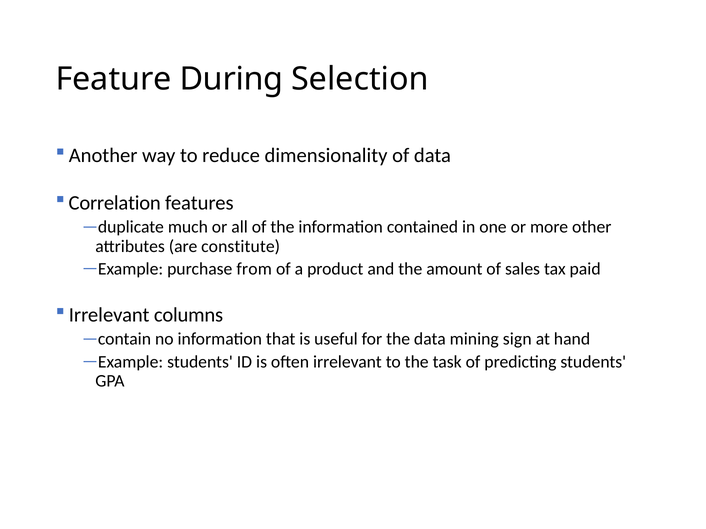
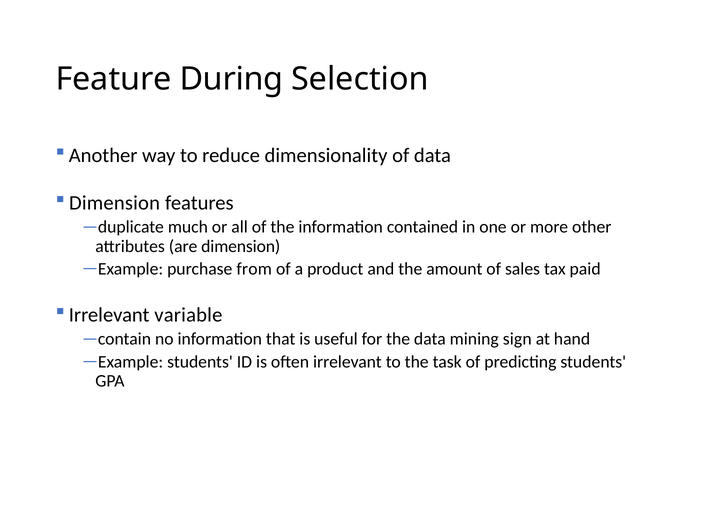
Correlation at (115, 203): Correlation -> Dimension
are constitute: constitute -> dimension
columns: columns -> variable
